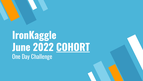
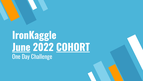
June underline: none -> present
